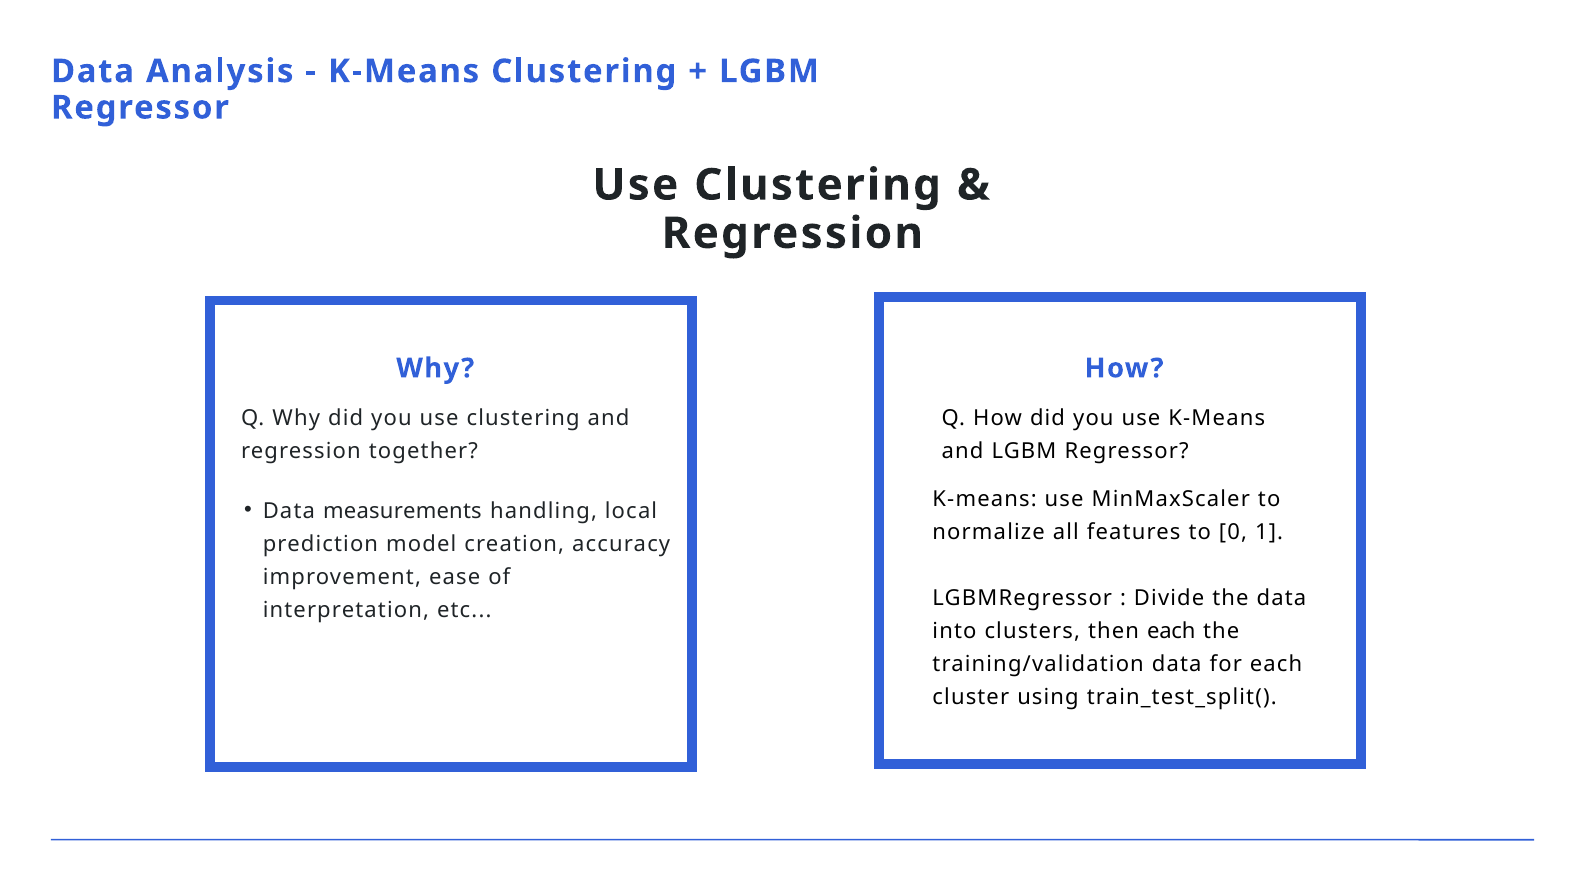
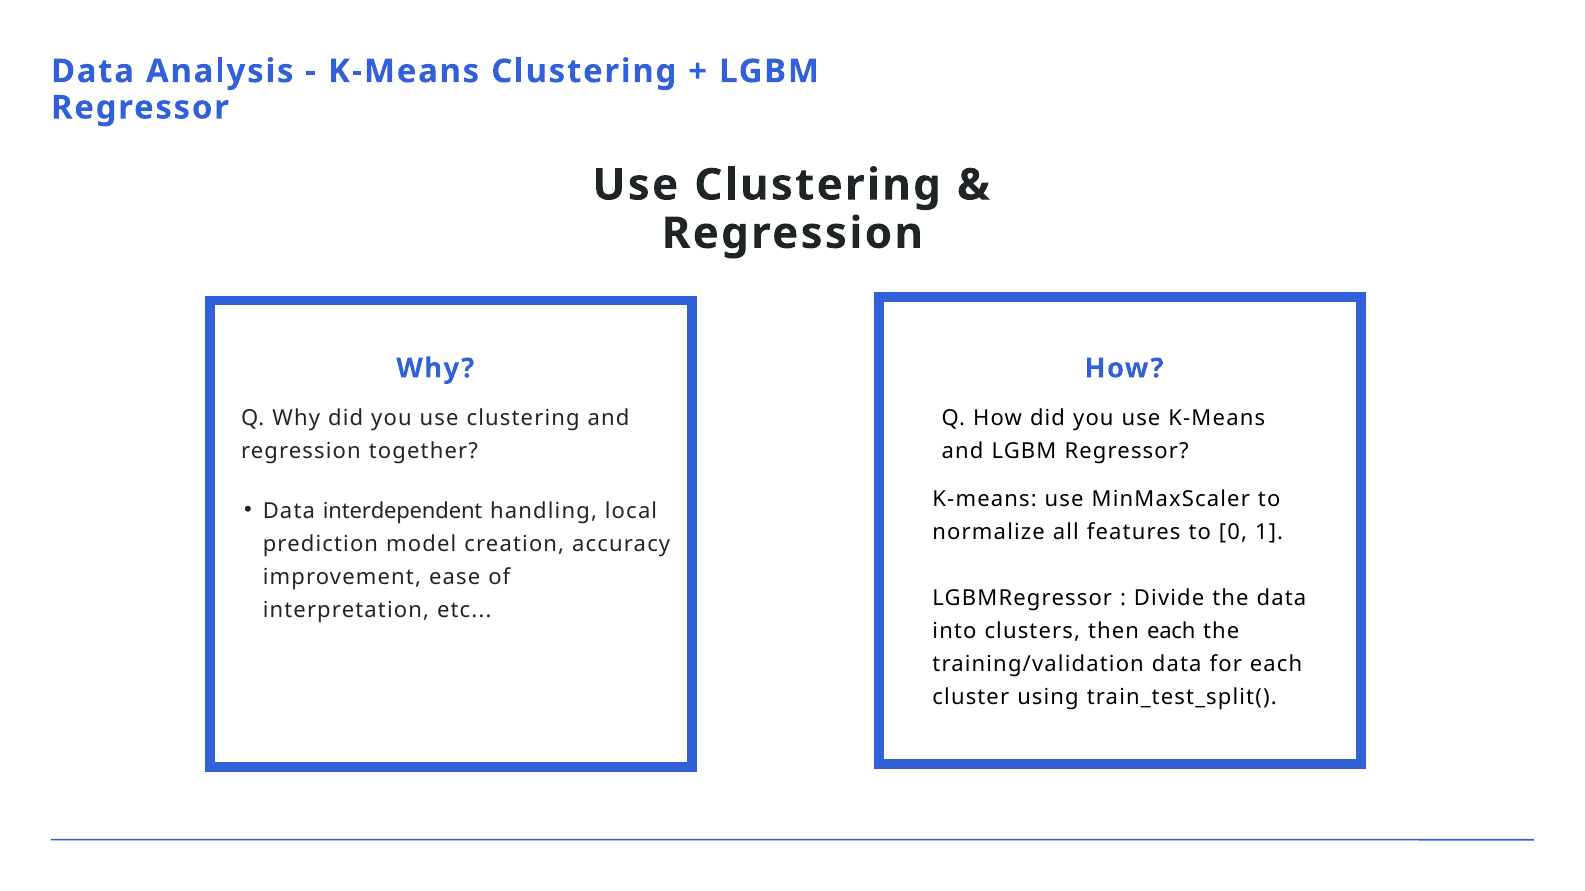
measurements: measurements -> interdependent
